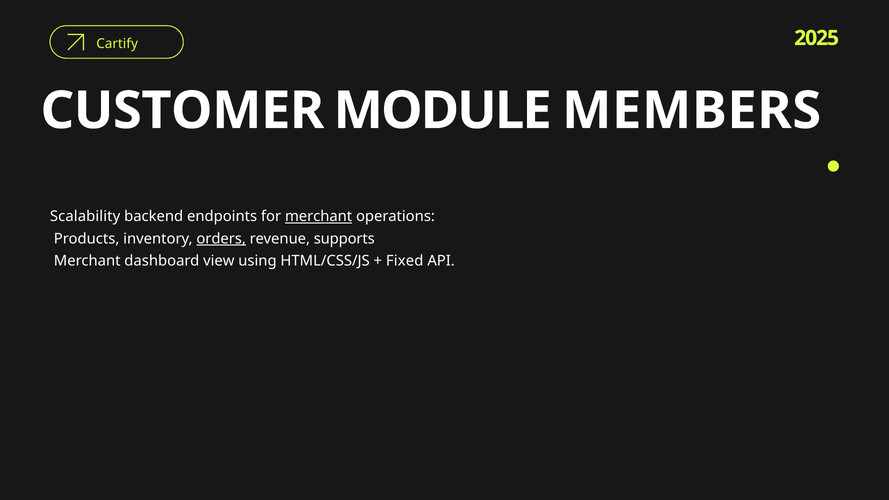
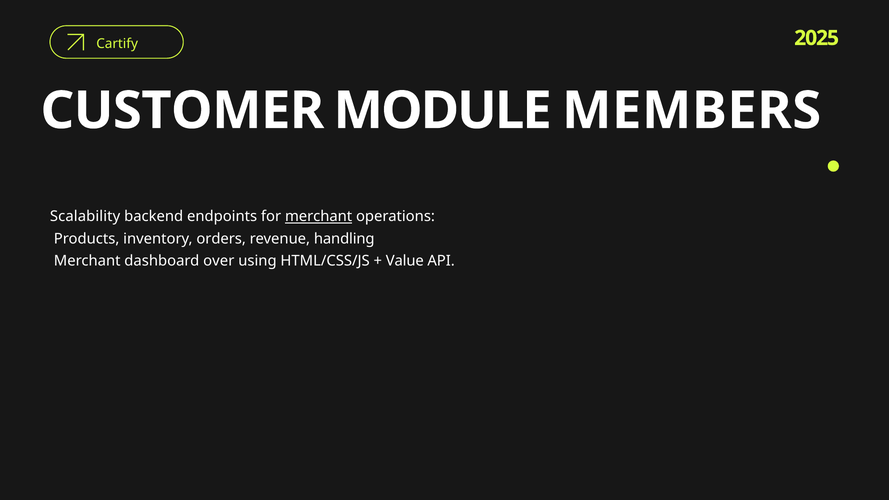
orders underline: present -> none
supports: supports -> handling
view: view -> over
Fixed: Fixed -> Value
